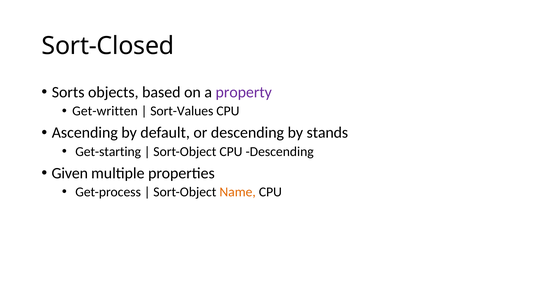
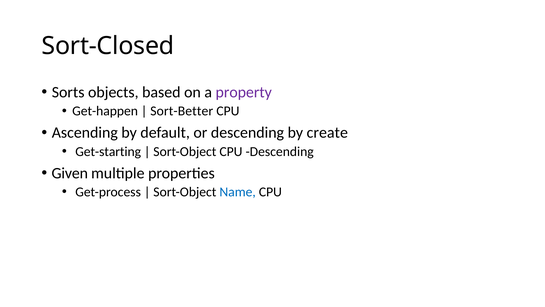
Get-written: Get-written -> Get-happen
Sort-Values: Sort-Values -> Sort-Better
stands: stands -> create
Name colour: orange -> blue
